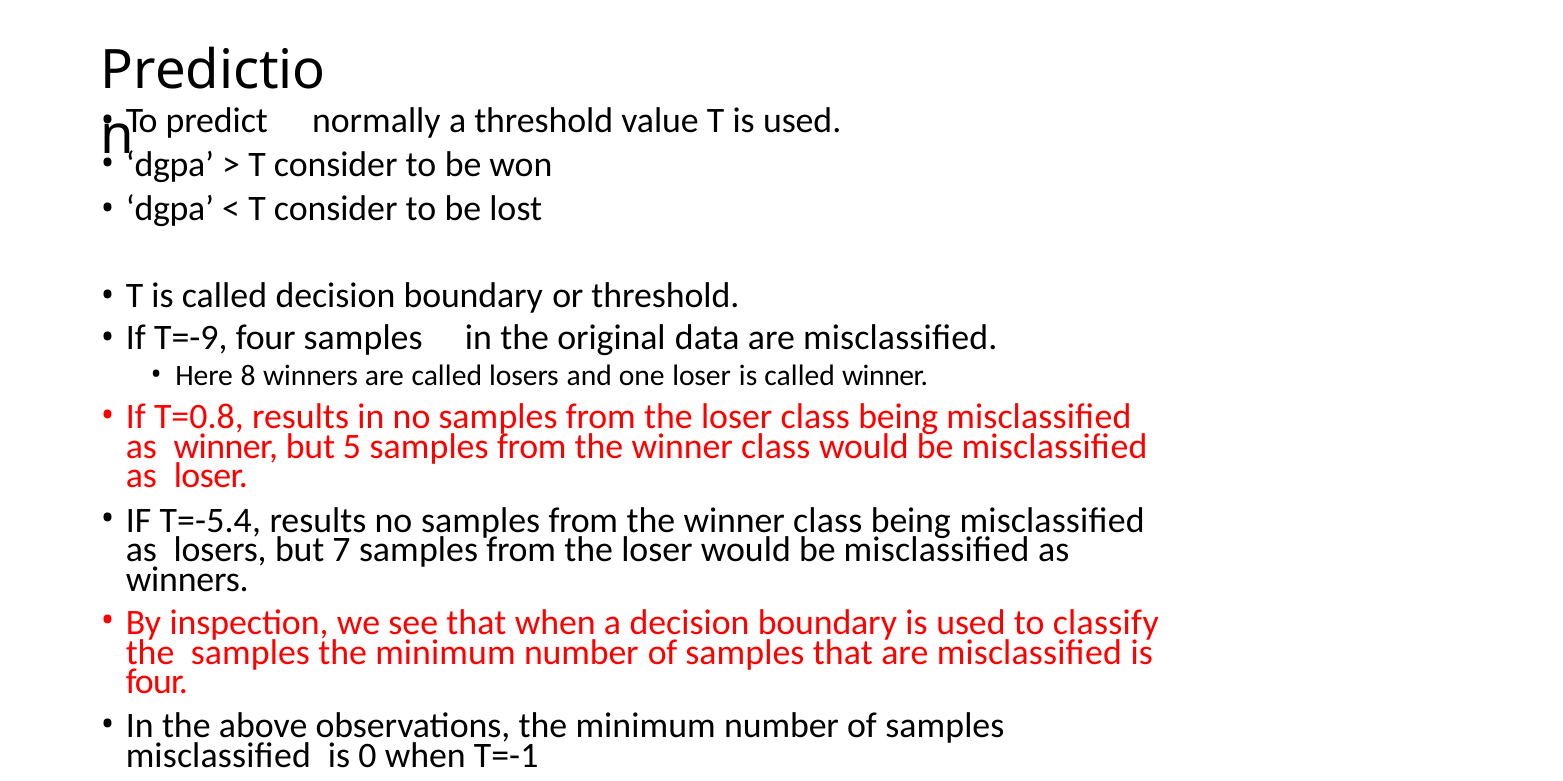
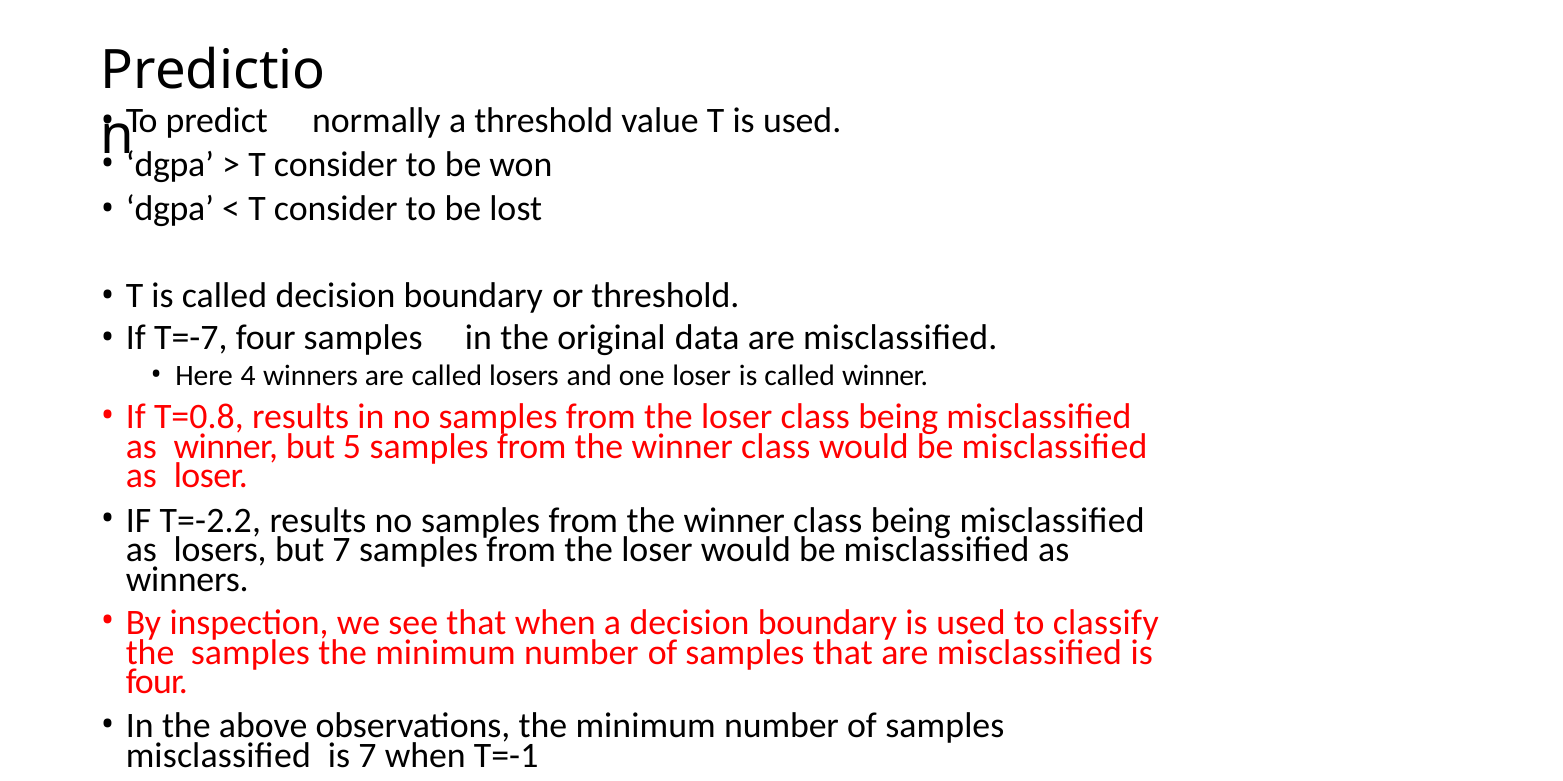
T=-9: T=-9 -> T=-7
8: 8 -> 4
T=-5.4: T=-5.4 -> T=-2.2
is 0: 0 -> 7
